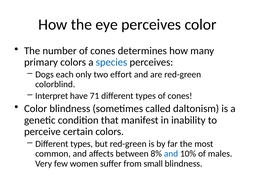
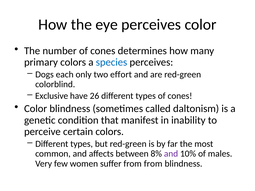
Interpret: Interpret -> Exclusive
71: 71 -> 26
and at (171, 154) colour: blue -> purple
from small: small -> from
